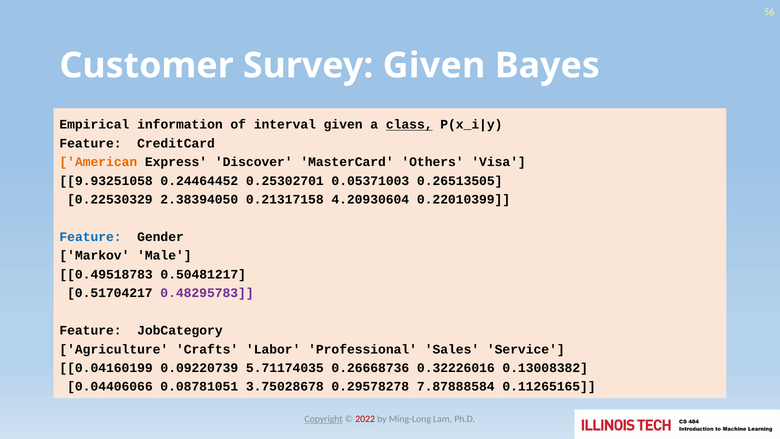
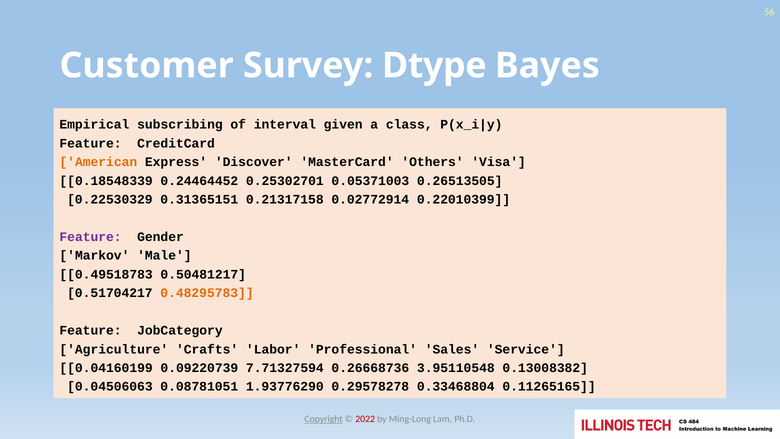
Survey Given: Given -> Dtype
information: information -> subscribing
class underline: present -> none
9.93251058: 9.93251058 -> 0.18548339
2.38394050: 2.38394050 -> 0.31365151
4.20930604: 4.20930604 -> 0.02772914
Feature at (91, 237) colour: blue -> purple
0.48295783 colour: purple -> orange
5.71174035: 5.71174035 -> 7.71327594
0.32226016: 0.32226016 -> 3.95110548
0.04406066: 0.04406066 -> 0.04506063
3.75028678: 3.75028678 -> 1.93776290
7.87888584: 7.87888584 -> 0.33468804
